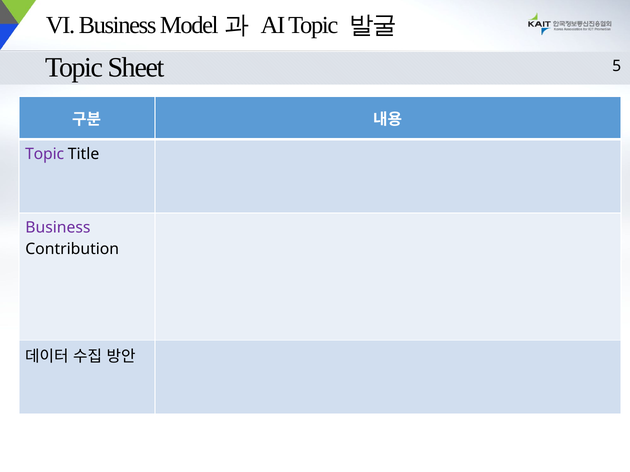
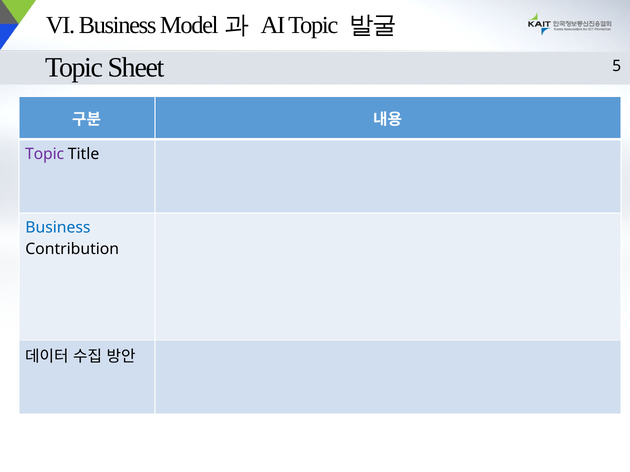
Business at (58, 228) colour: purple -> blue
